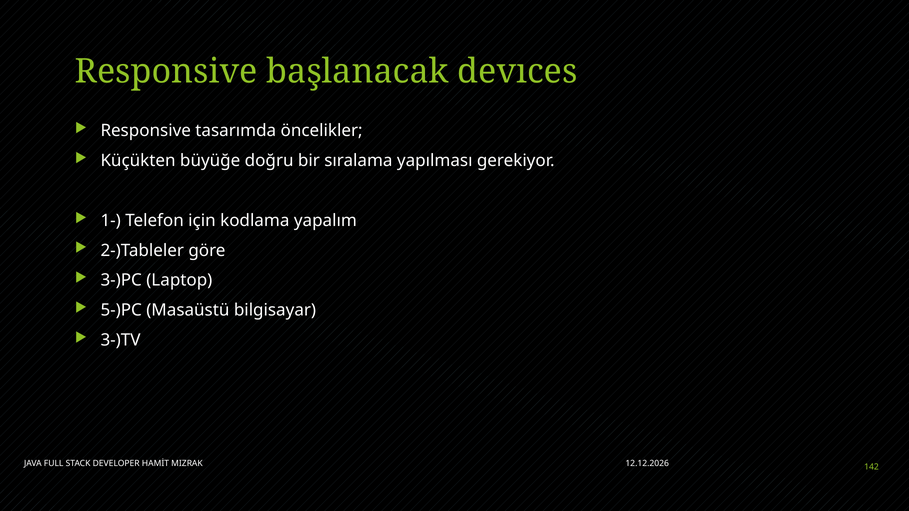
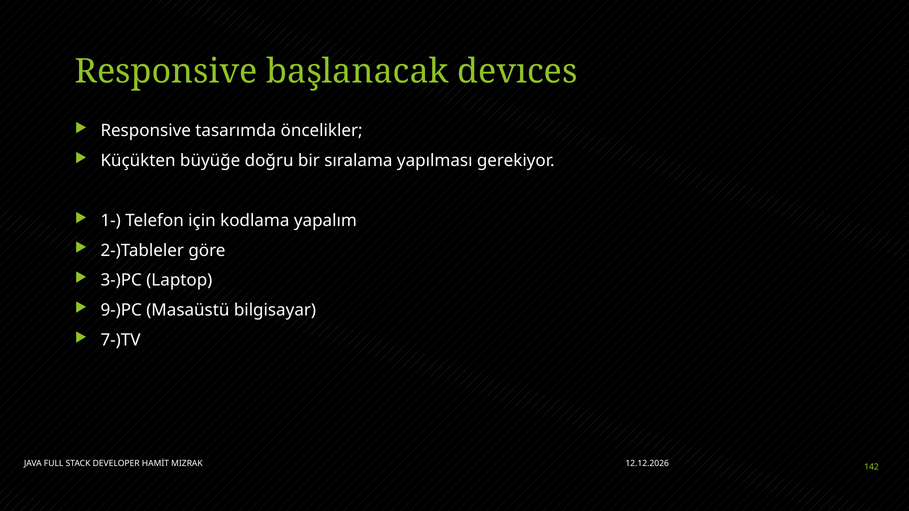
5-)PC: 5-)PC -> 9-)PC
3-)TV: 3-)TV -> 7-)TV
